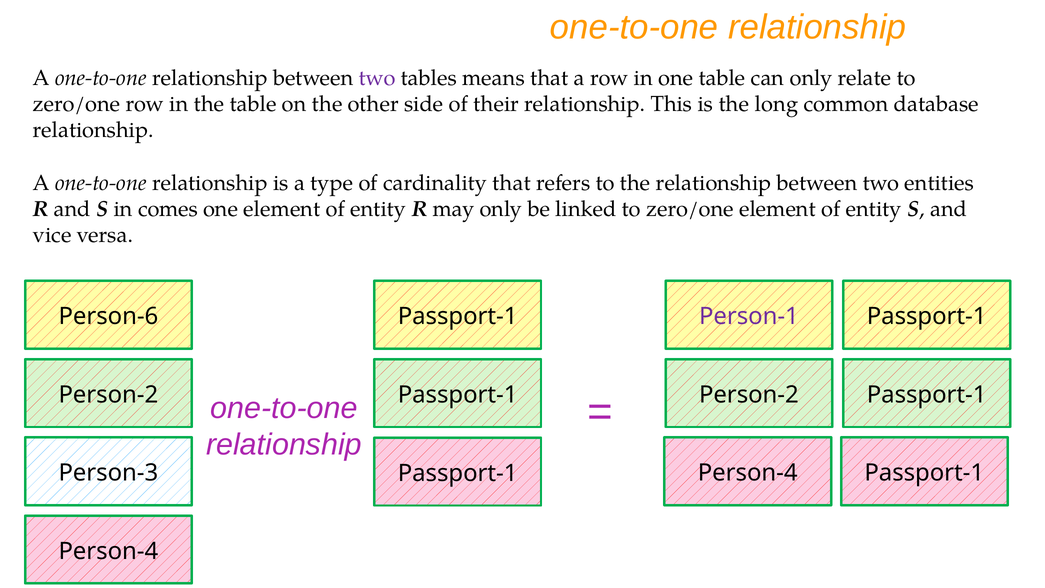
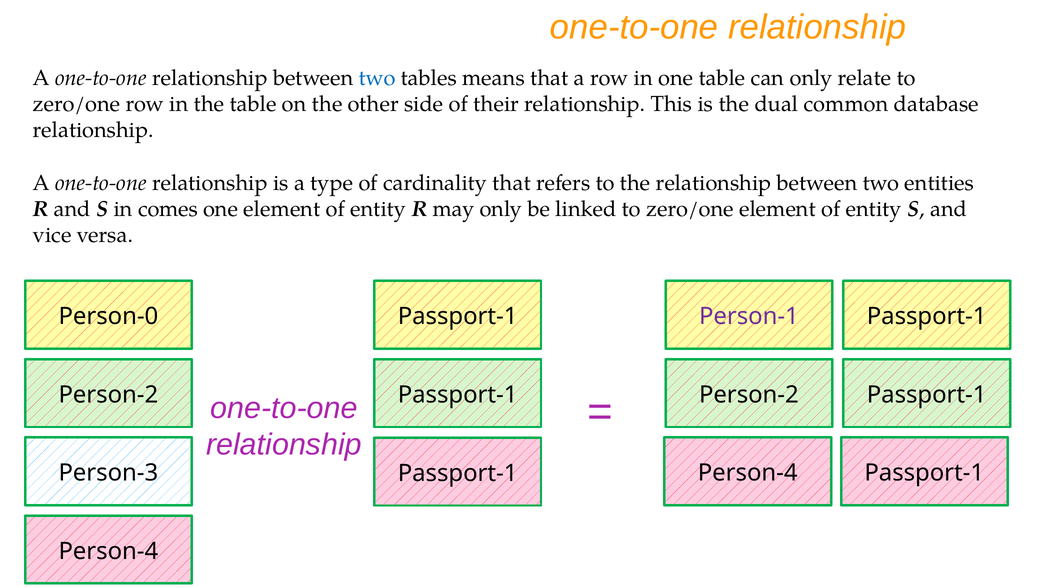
two at (377, 78) colour: purple -> blue
long: long -> dual
Person-6: Person-6 -> Person-0
